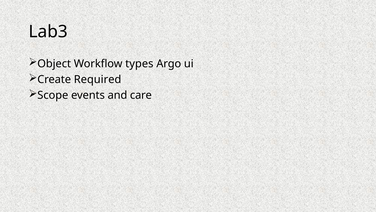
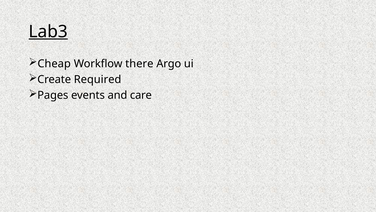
Lab3 underline: none -> present
Object: Object -> Cheap
types: types -> there
Scope: Scope -> Pages
